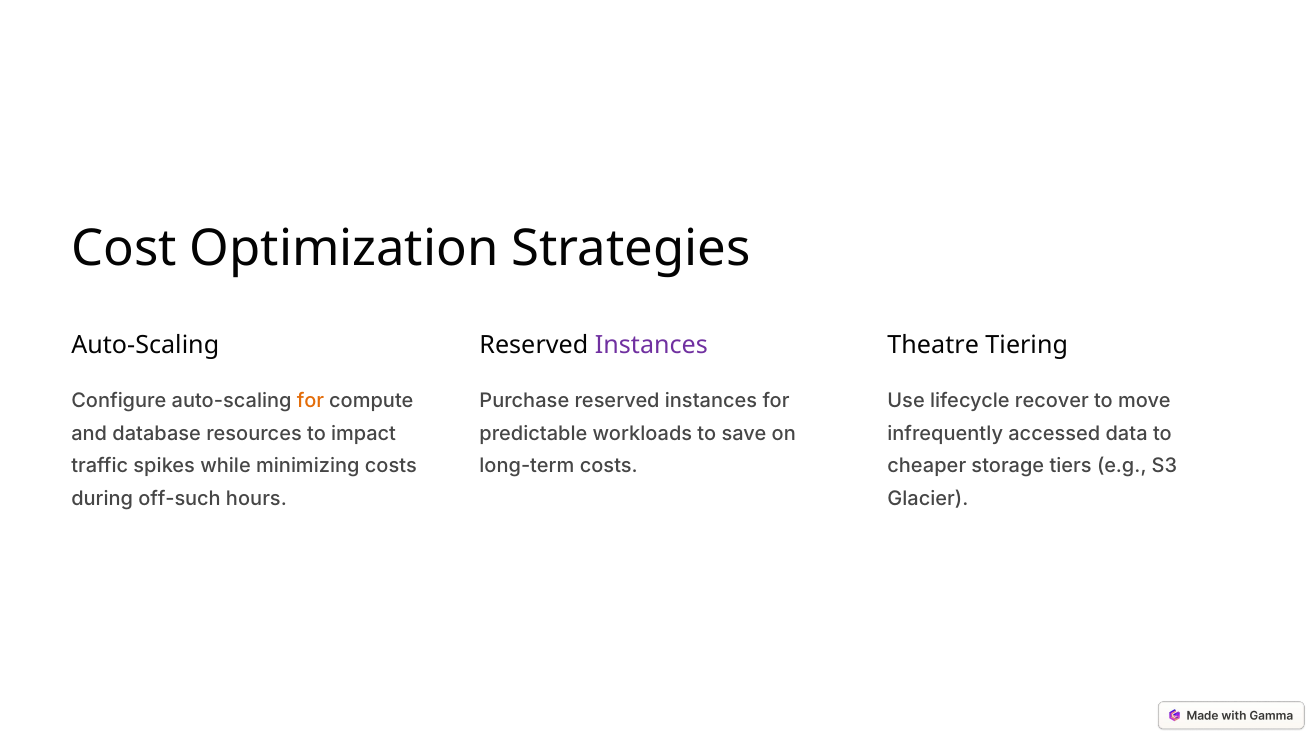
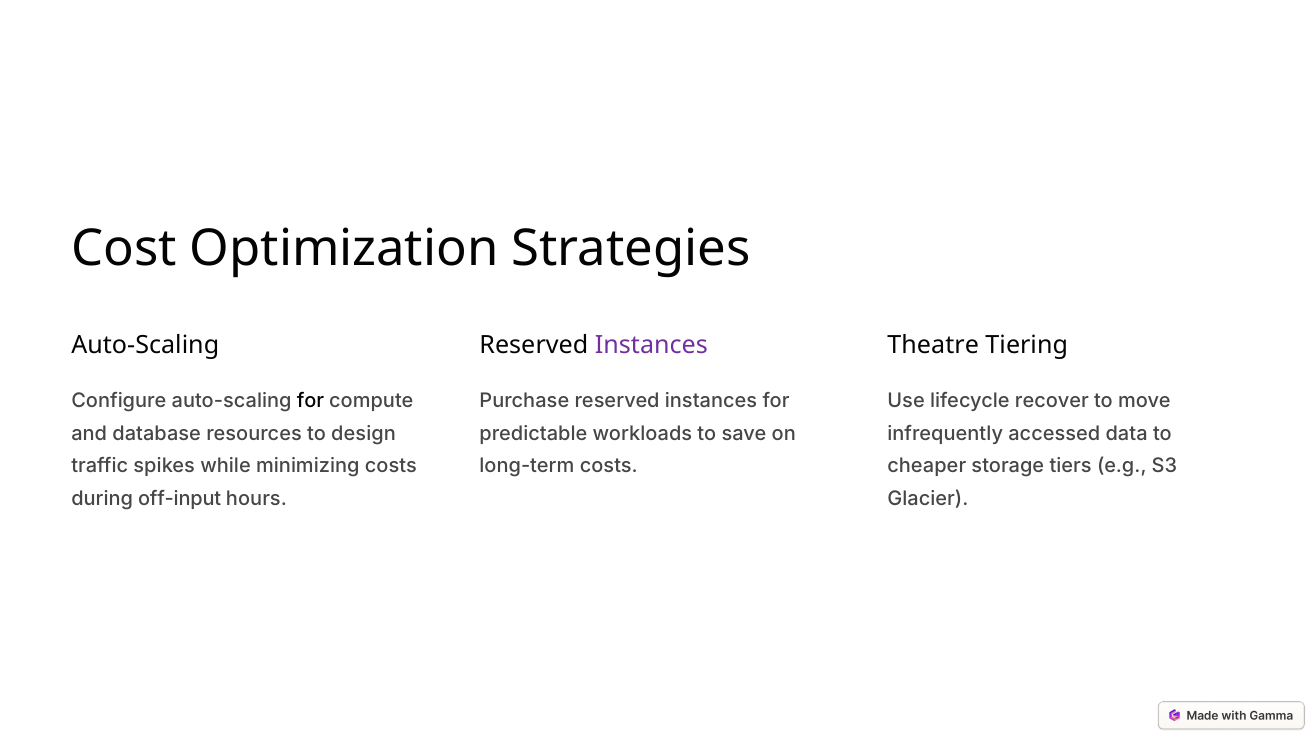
for at (310, 401) colour: orange -> black
impact: impact -> design
off-such: off-such -> off-input
